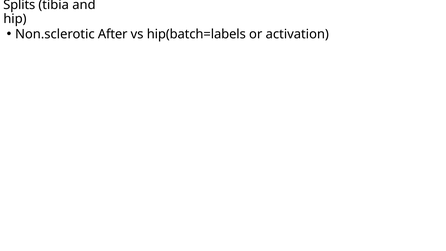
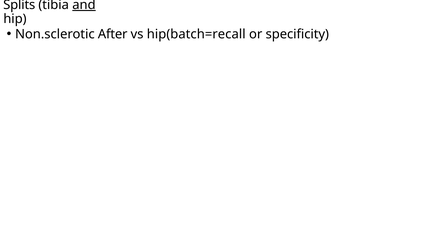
and underline: none -> present
hip(batch=labels: hip(batch=labels -> hip(batch=recall
activation: activation -> specificity
